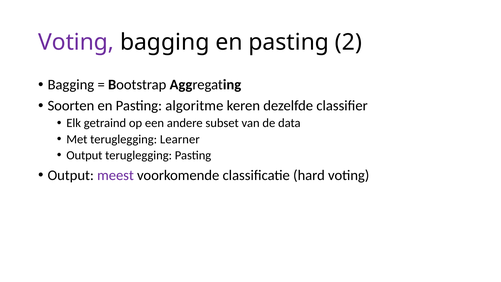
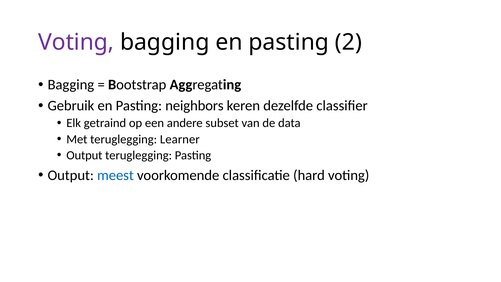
Soorten: Soorten -> Gebruik
algoritme: algoritme -> neighbors
meest colour: purple -> blue
